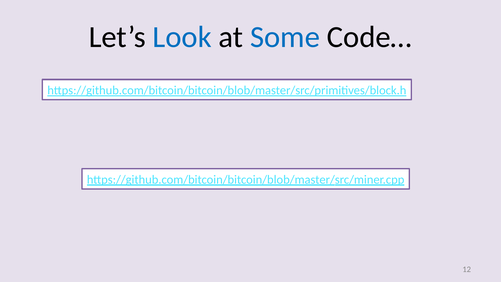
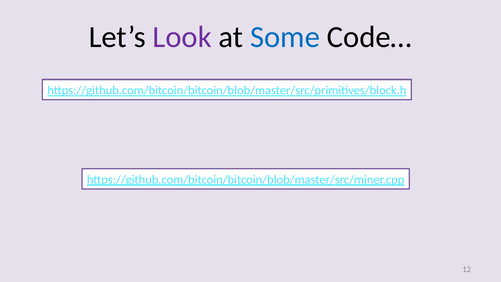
Look colour: blue -> purple
